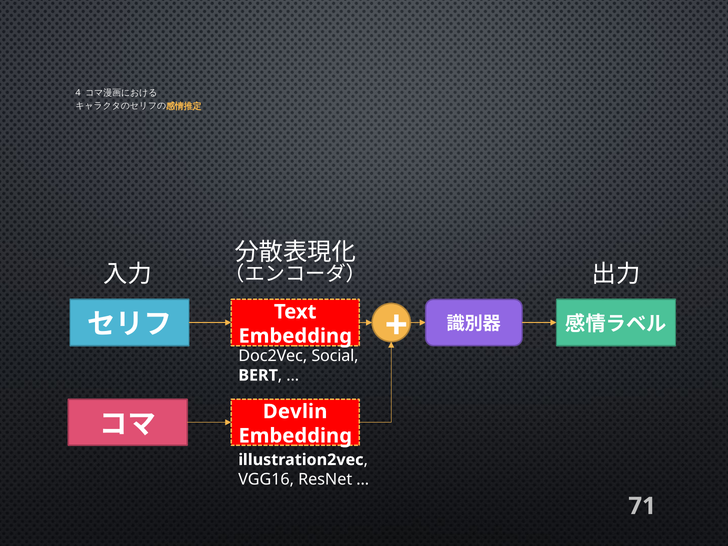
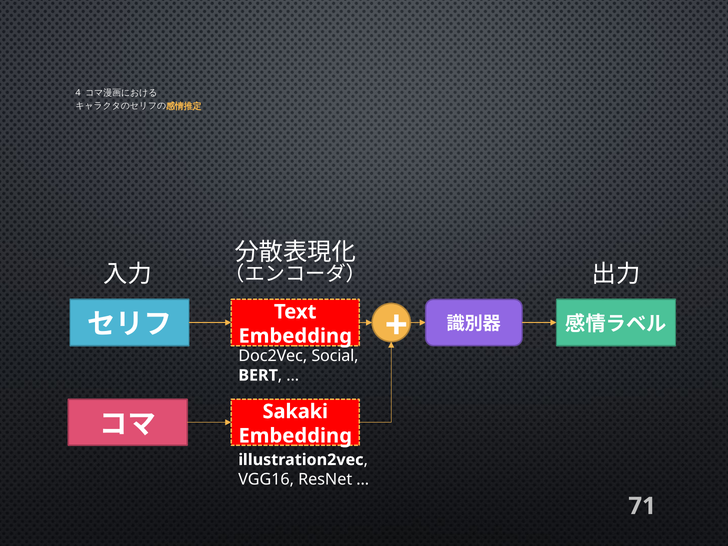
Devlin: Devlin -> Sakaki
